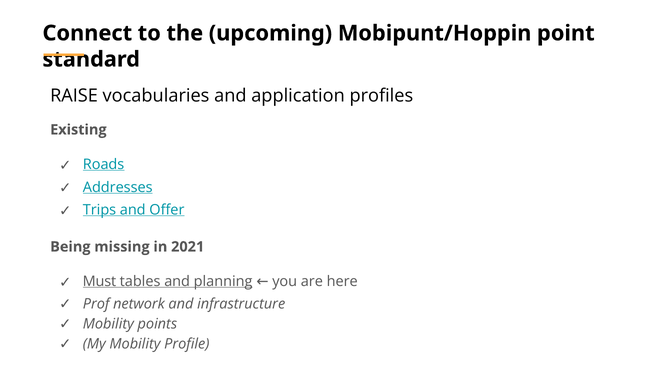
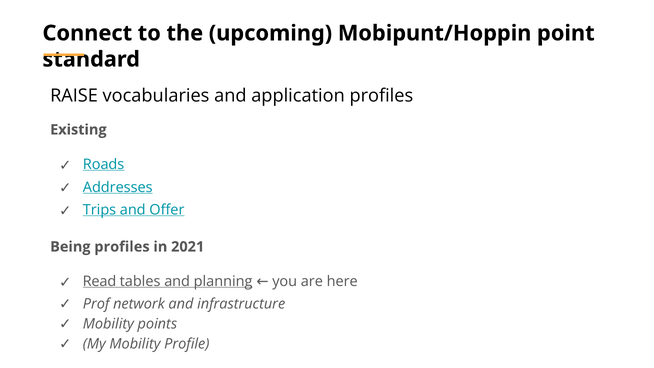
Being missing: missing -> profiles
Must: Must -> Read
